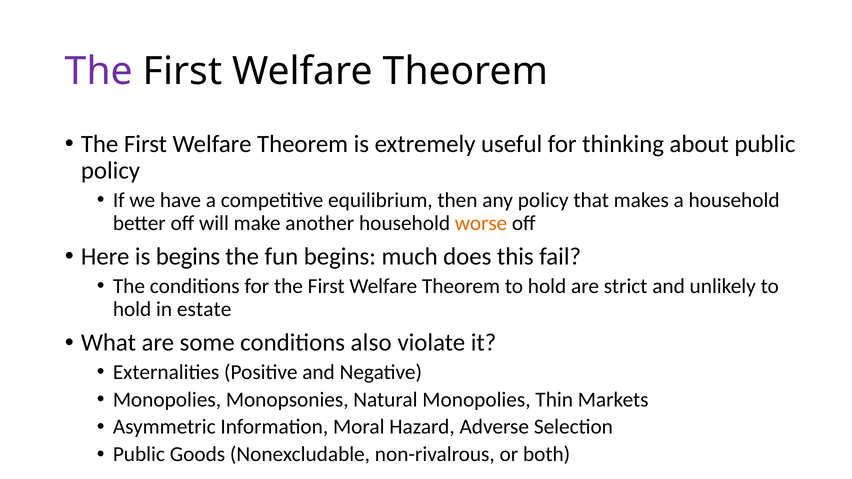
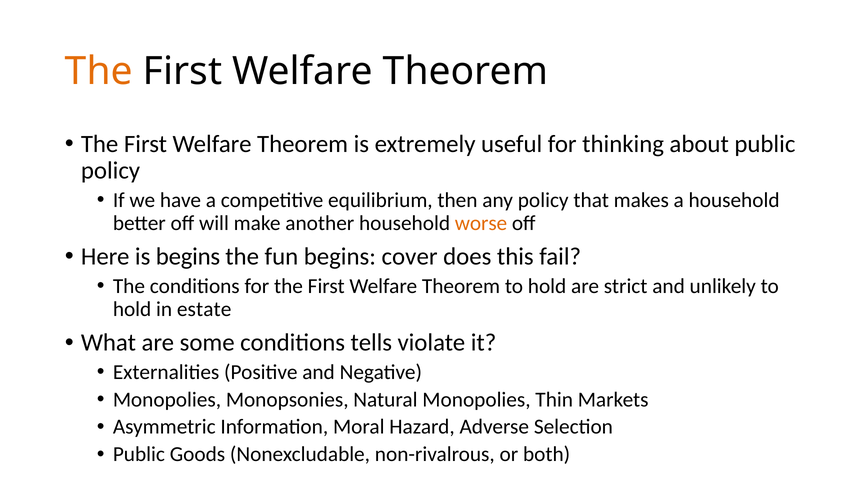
The at (99, 72) colour: purple -> orange
much: much -> cover
also: also -> tells
